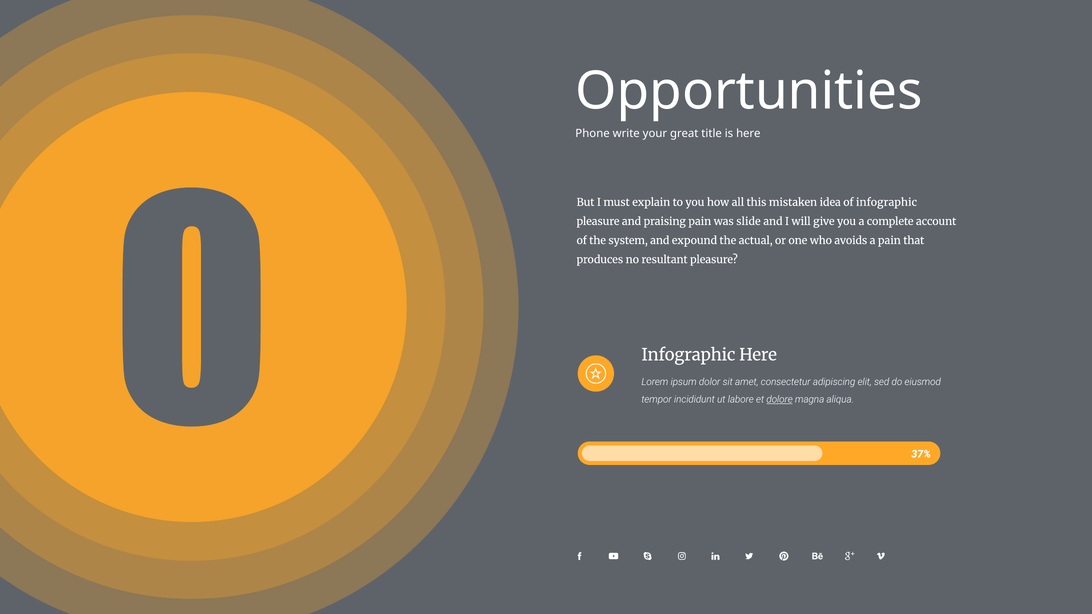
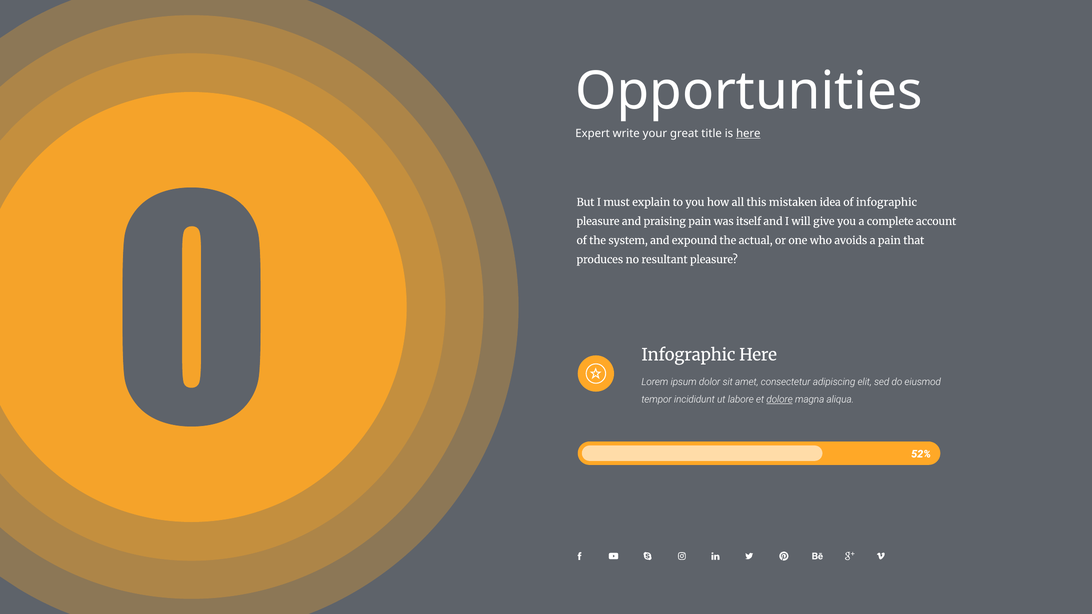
Phone: Phone -> Expert
here at (748, 134) underline: none -> present
slide: slide -> itself
37%: 37% -> 52%
